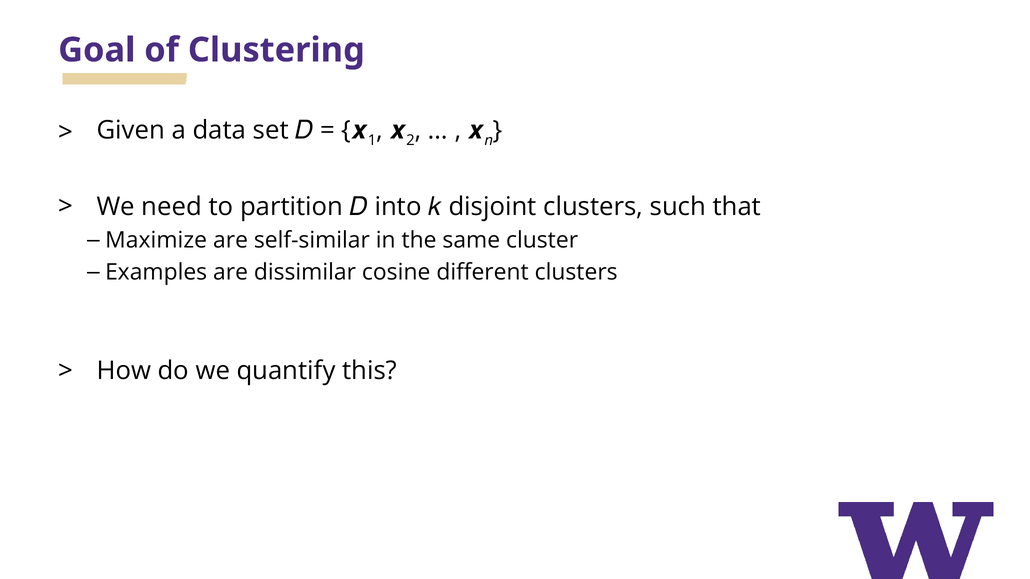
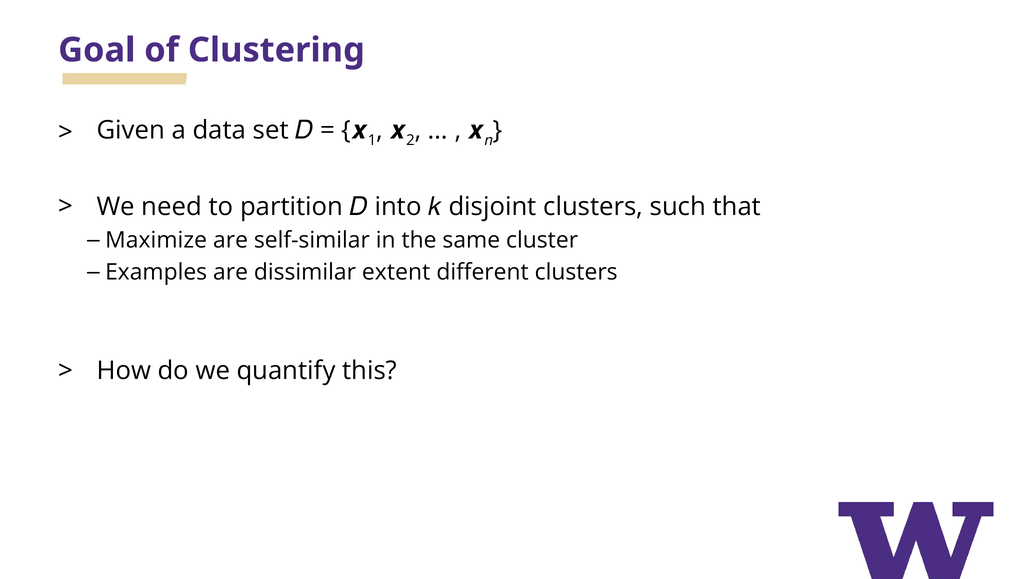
cosine: cosine -> extent
